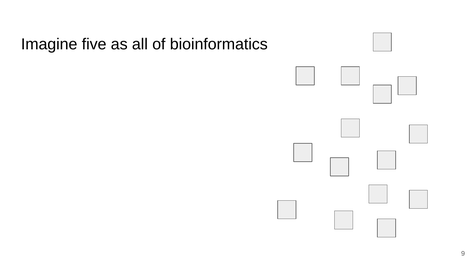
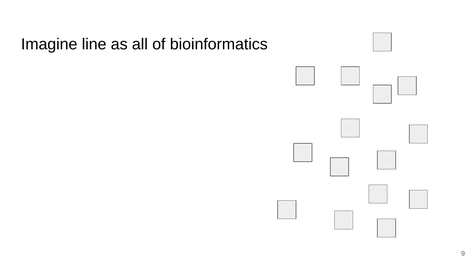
five: five -> line
